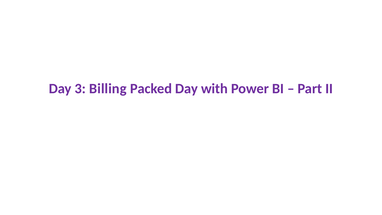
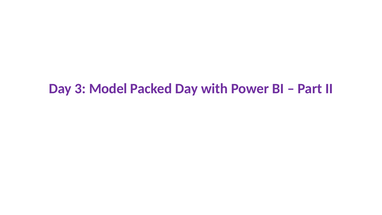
Billing: Billing -> Model
